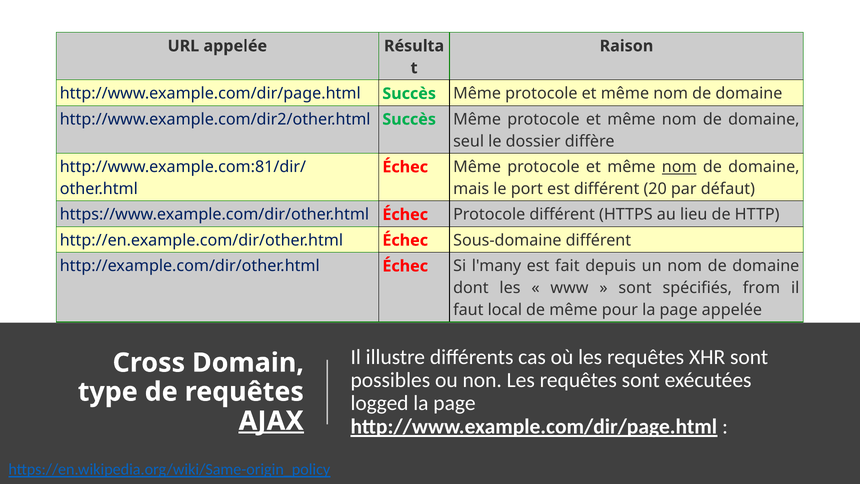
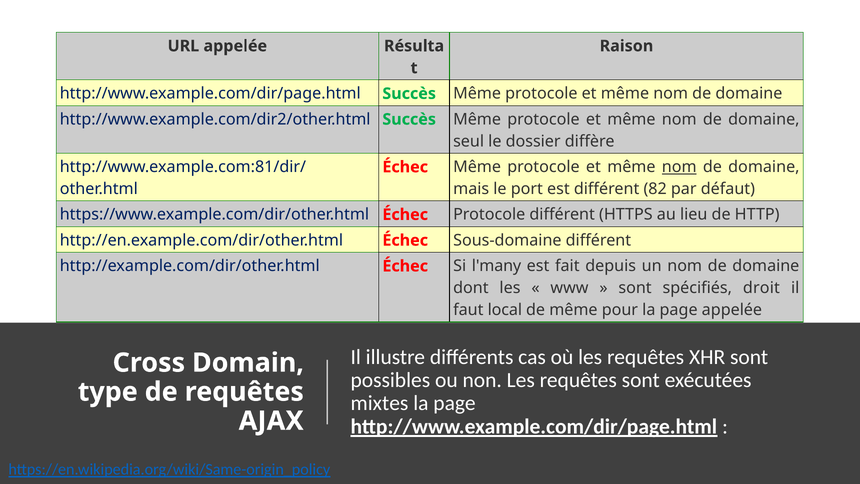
20: 20 -> 82
from: from -> droit
logged: logged -> mixtes
AJAX underline: present -> none
